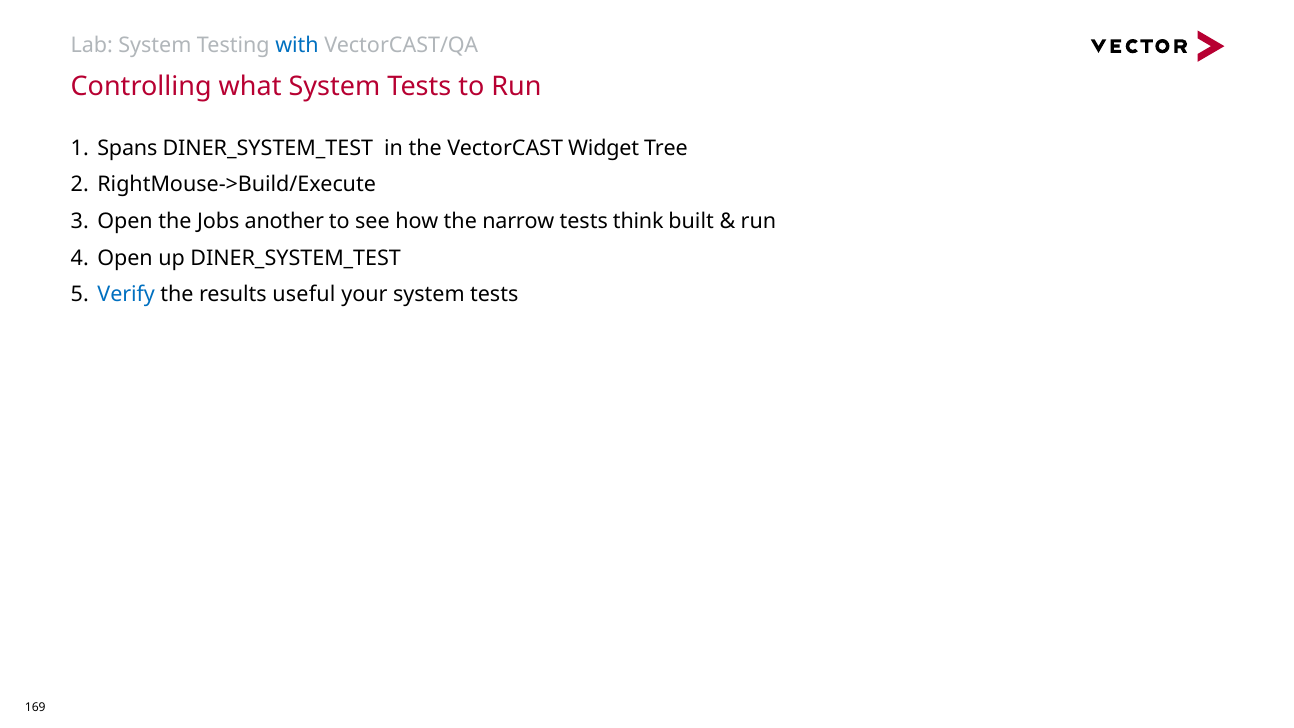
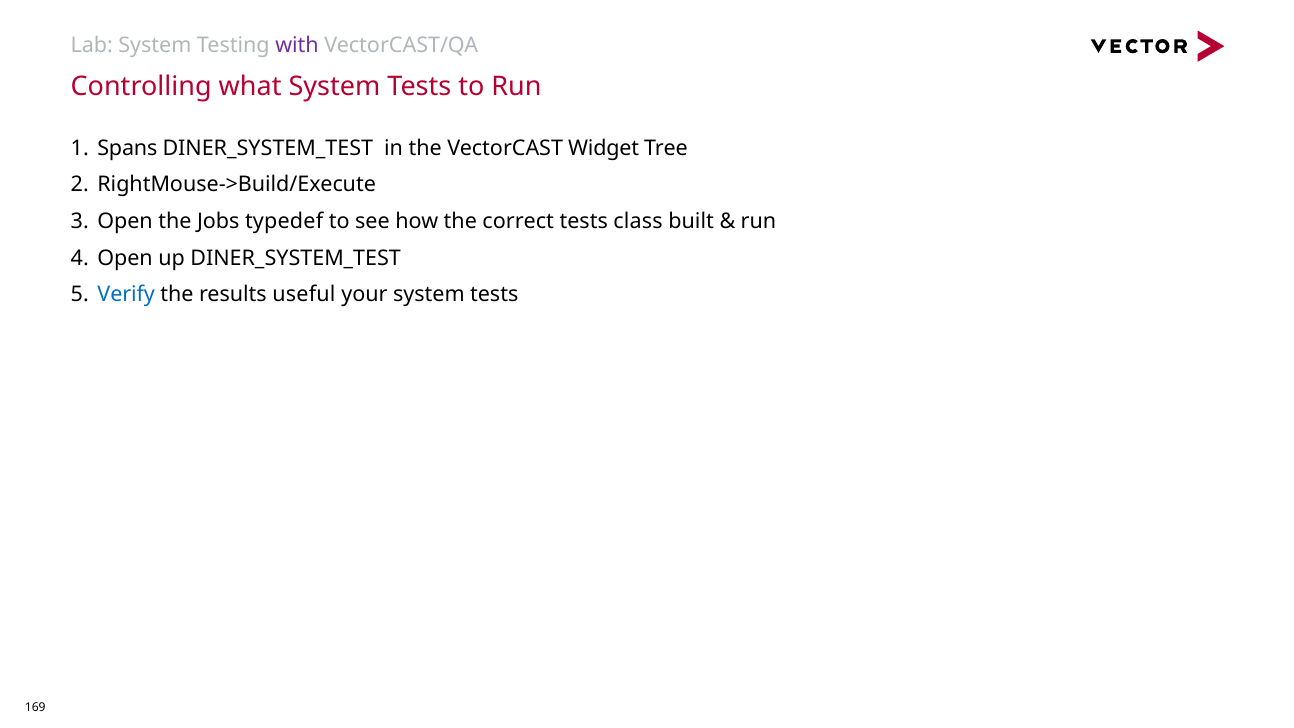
with colour: blue -> purple
another: another -> typedef
narrow: narrow -> correct
think: think -> class
